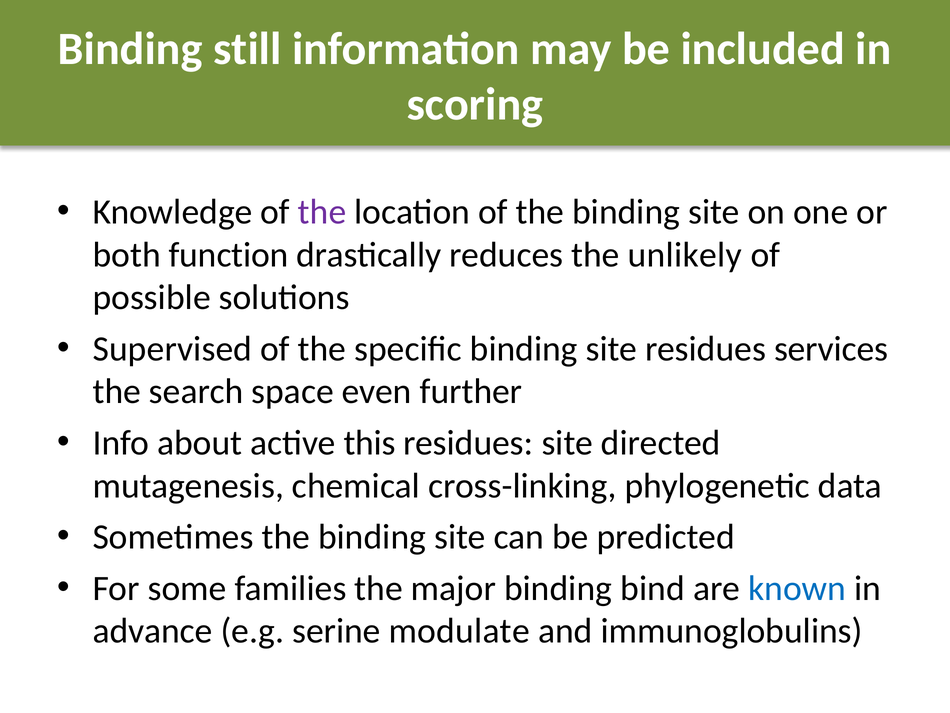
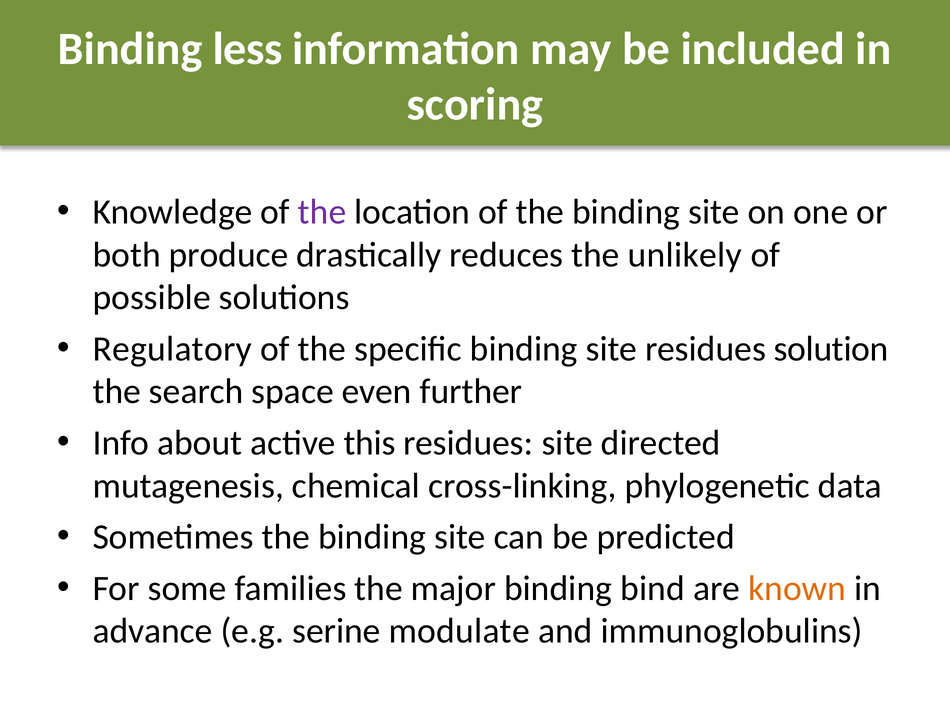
still: still -> less
function: function -> produce
Supervised: Supervised -> Regulatory
services: services -> solution
known colour: blue -> orange
